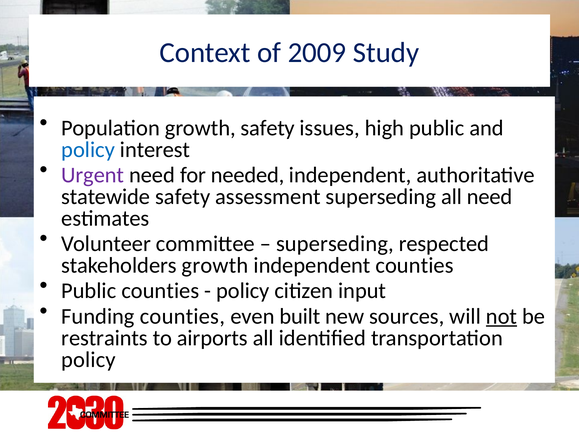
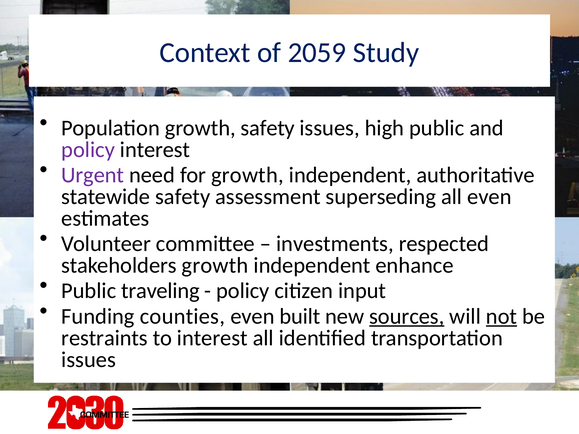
2009: 2009 -> 2059
policy at (88, 150) colour: blue -> purple
for needed: needed -> growth
all need: need -> even
superseding at (335, 244): superseding -> investments
independent counties: counties -> enhance
Public counties: counties -> traveling
sources underline: none -> present
to airports: airports -> interest
policy at (89, 360): policy -> issues
